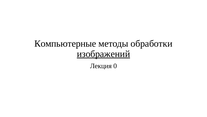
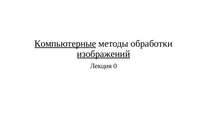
Компьютерные underline: none -> present
